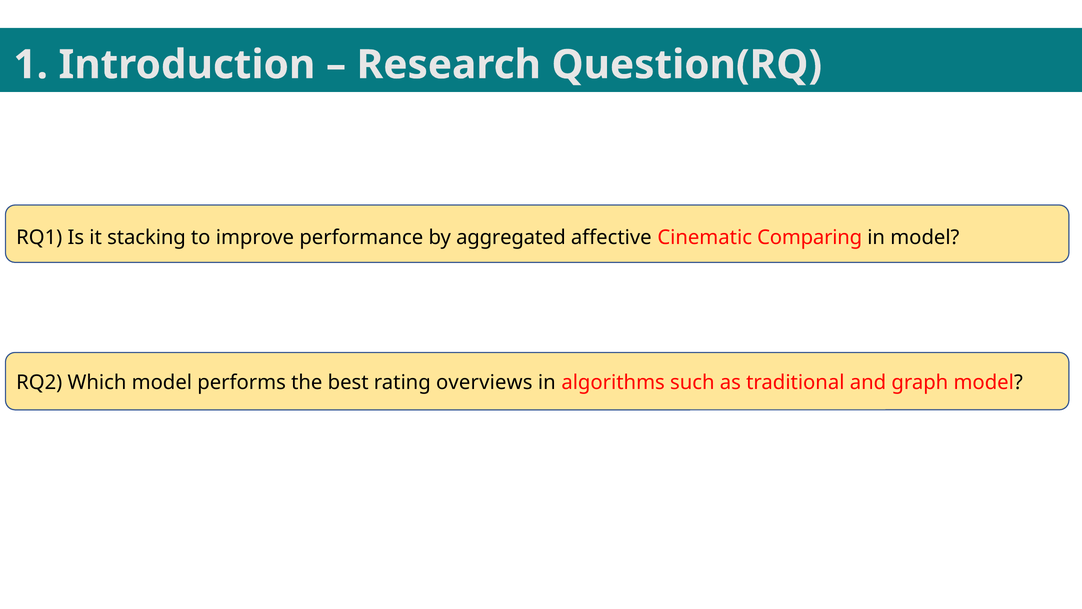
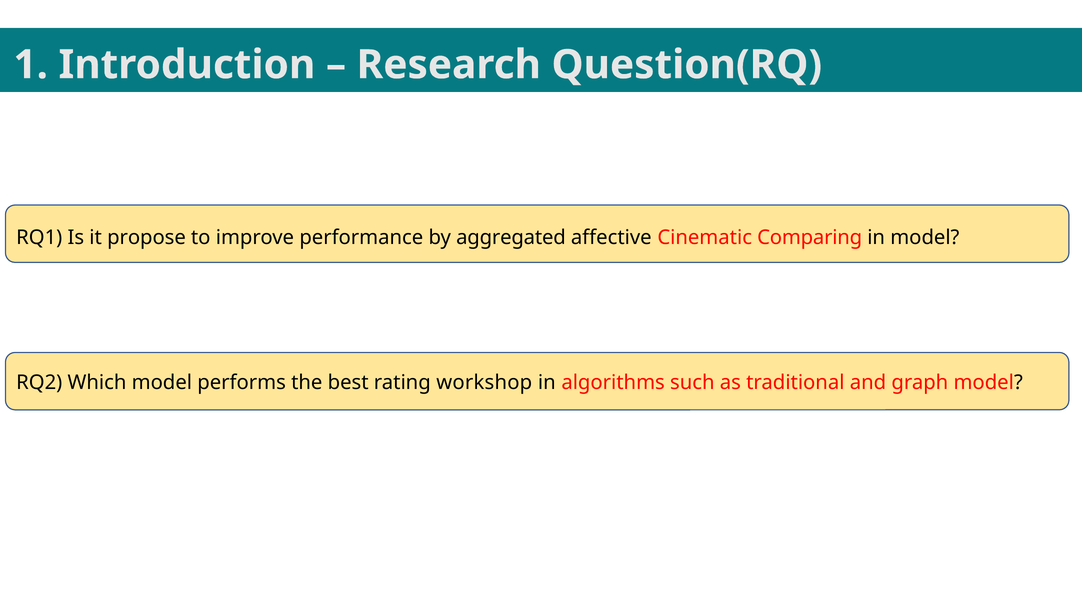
stacking: stacking -> propose
overviews: overviews -> workshop
